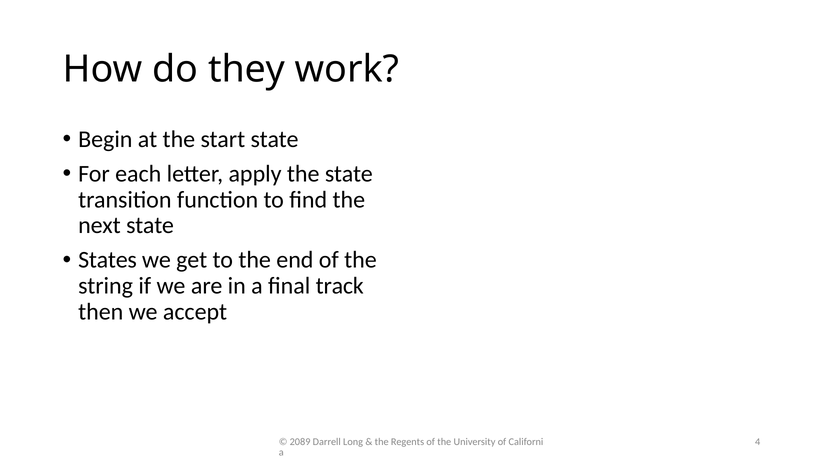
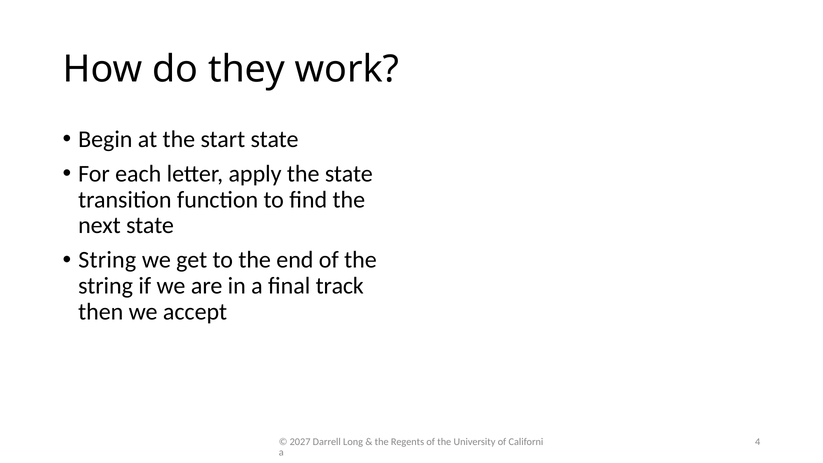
States at (107, 260): States -> String
2089: 2089 -> 2027
